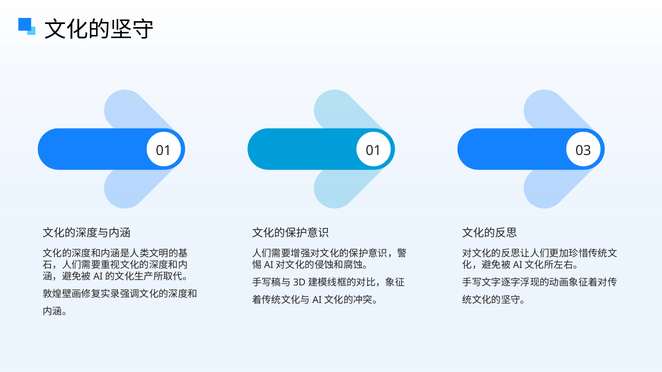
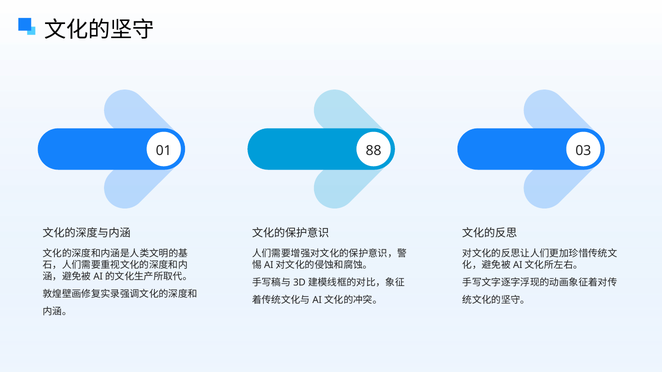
01 01: 01 -> 88
